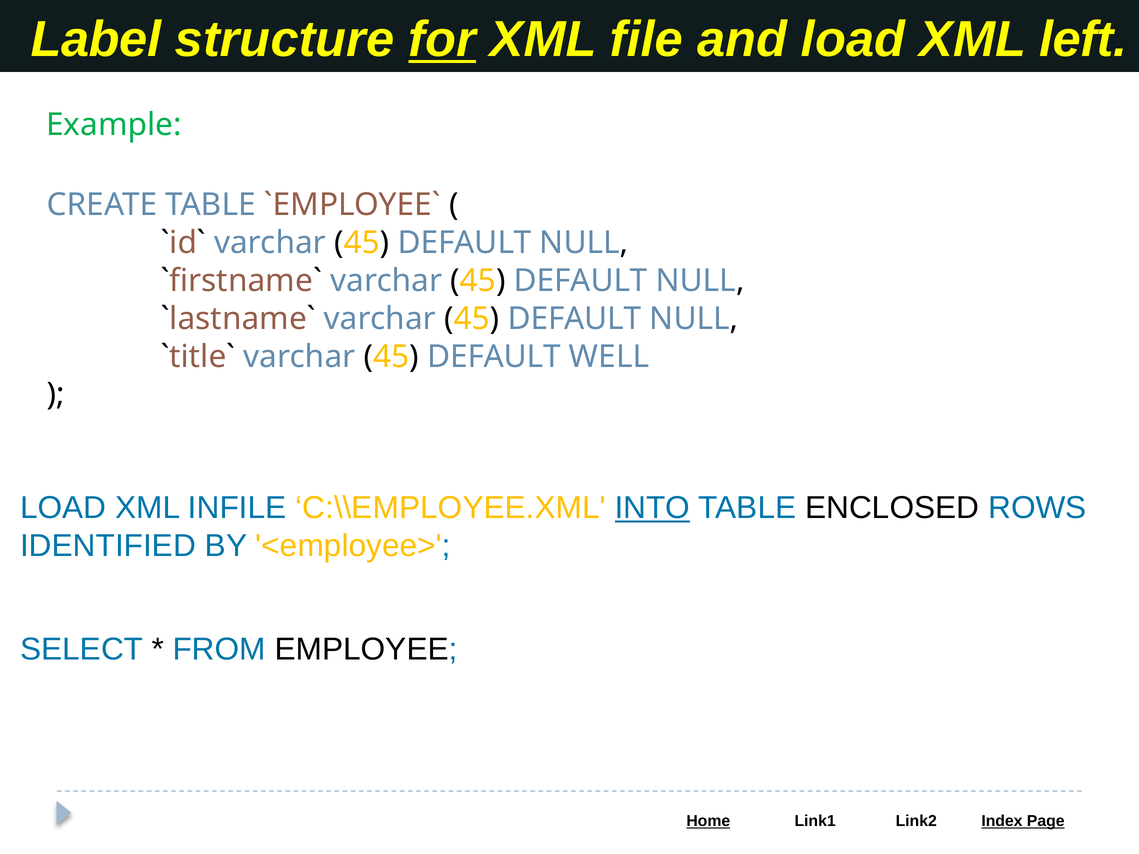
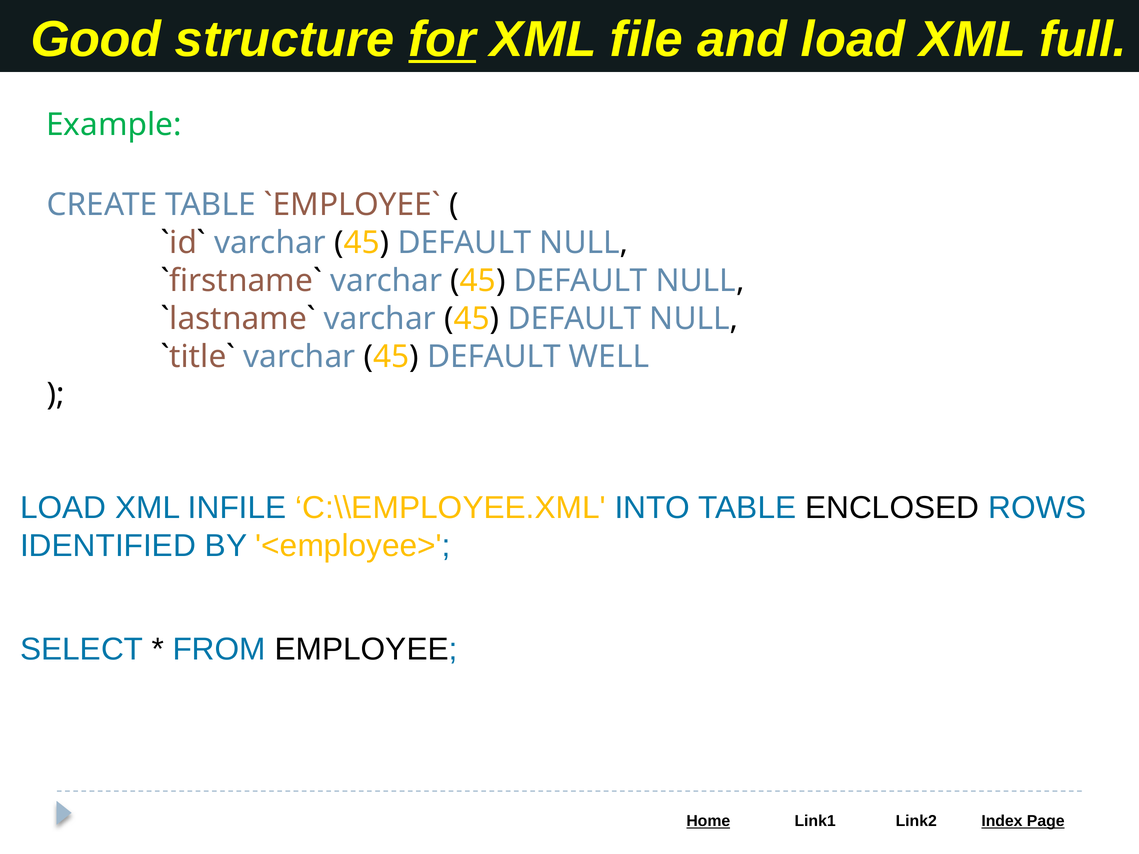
Label: Label -> Good
left: left -> full
INTO underline: present -> none
